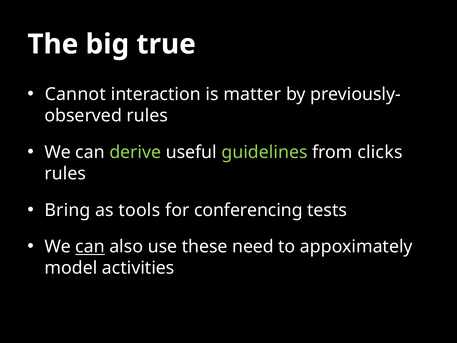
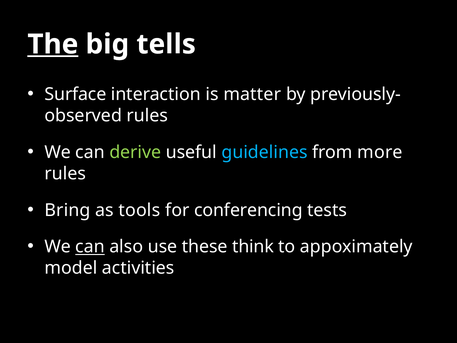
The underline: none -> present
true: true -> tells
Cannot: Cannot -> Surface
guidelines colour: light green -> light blue
clicks: clicks -> more
need: need -> think
